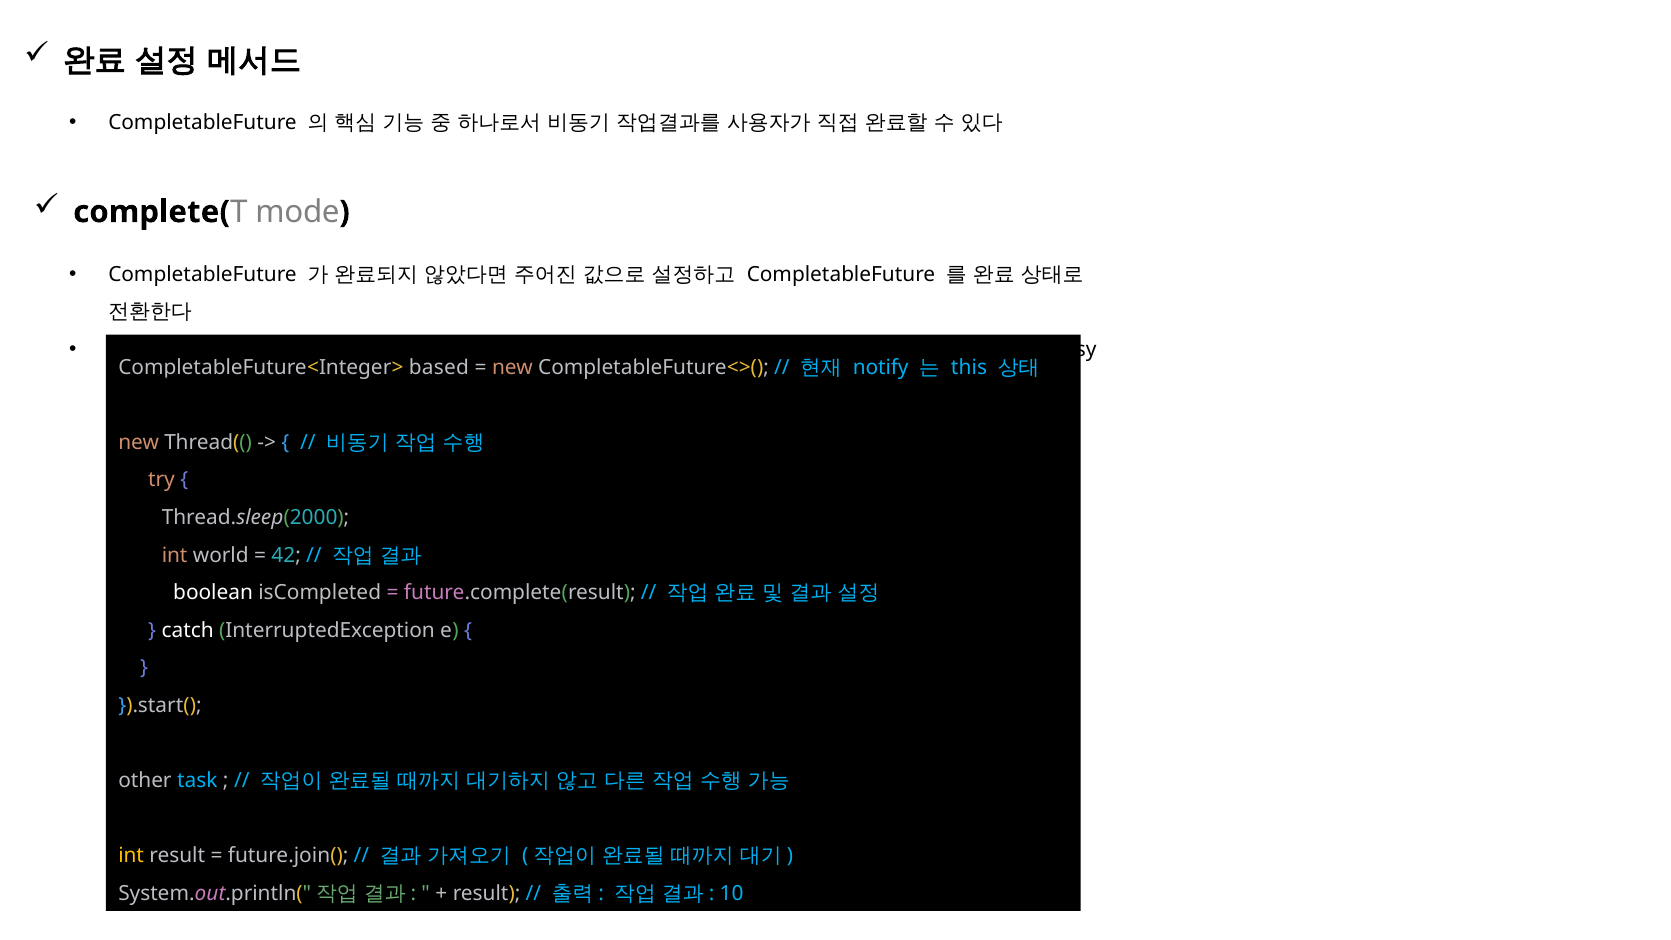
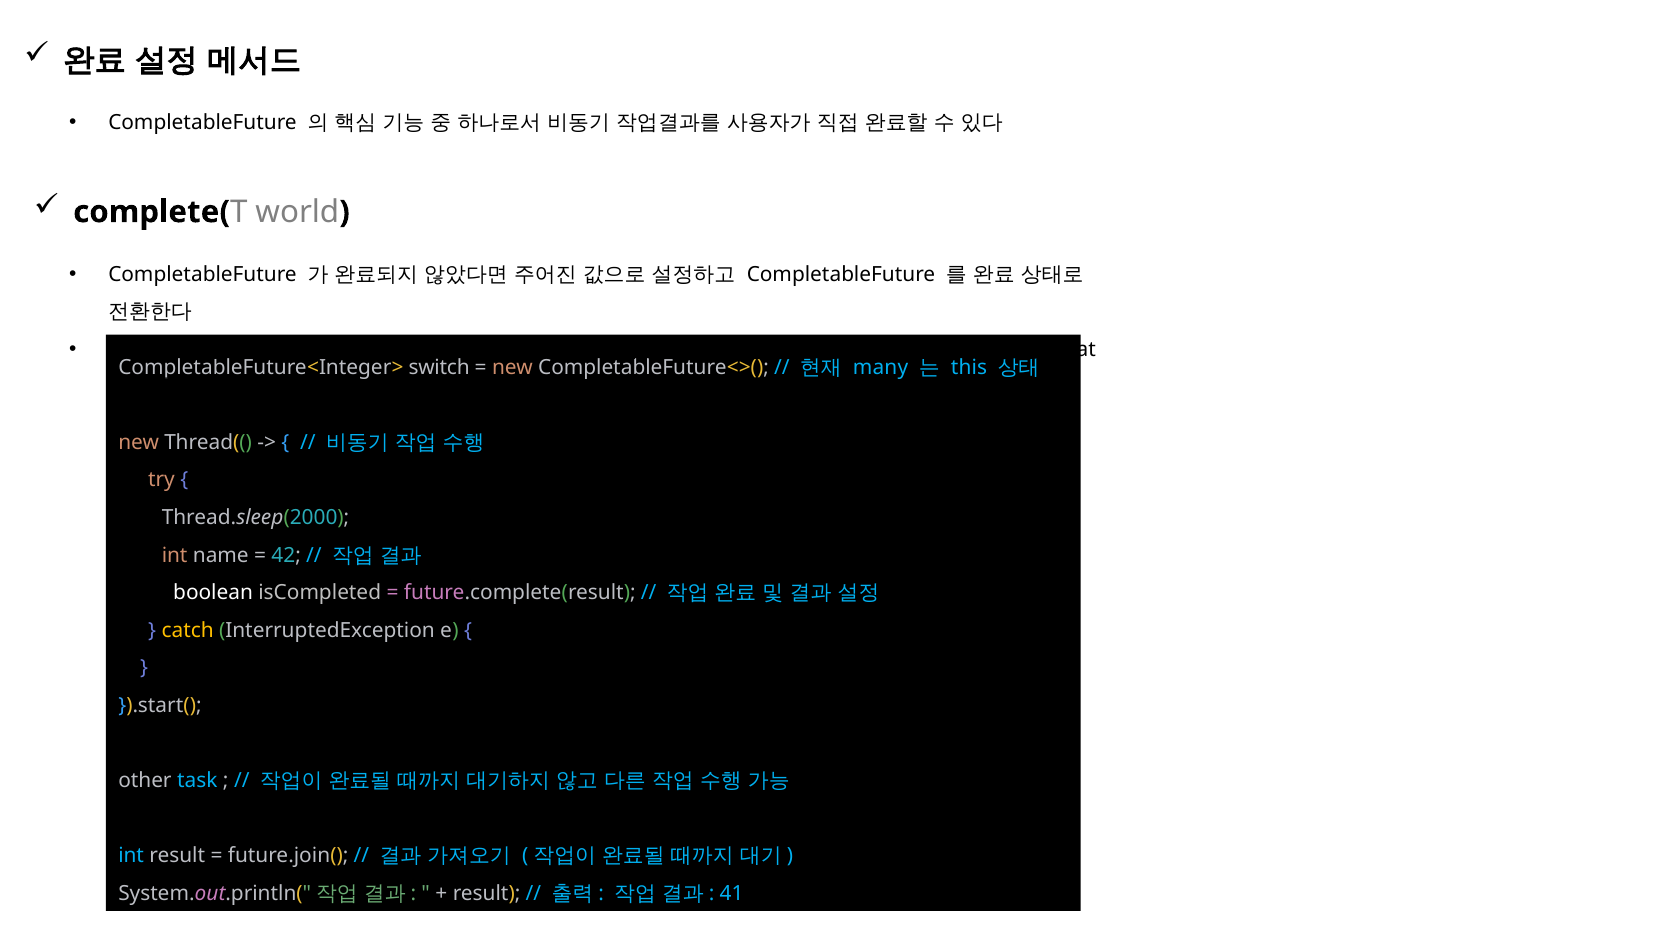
mode: mode -> world
busy: busy -> float
based: based -> switch
notify: notify -> many
world: world -> name
catch colour: white -> yellow
int at (131, 856) colour: yellow -> light blue
10: 10 -> 41
